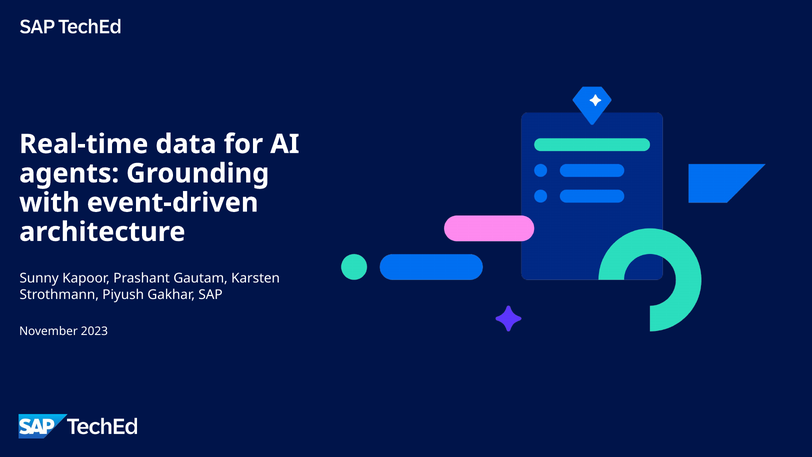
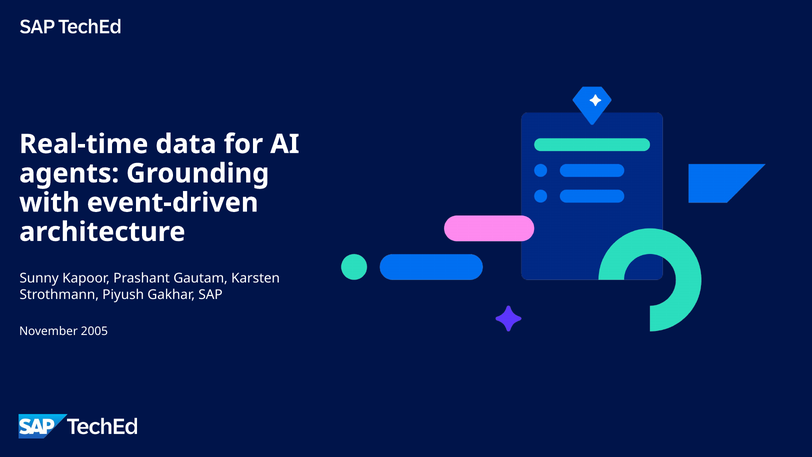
2023: 2023 -> 2005
